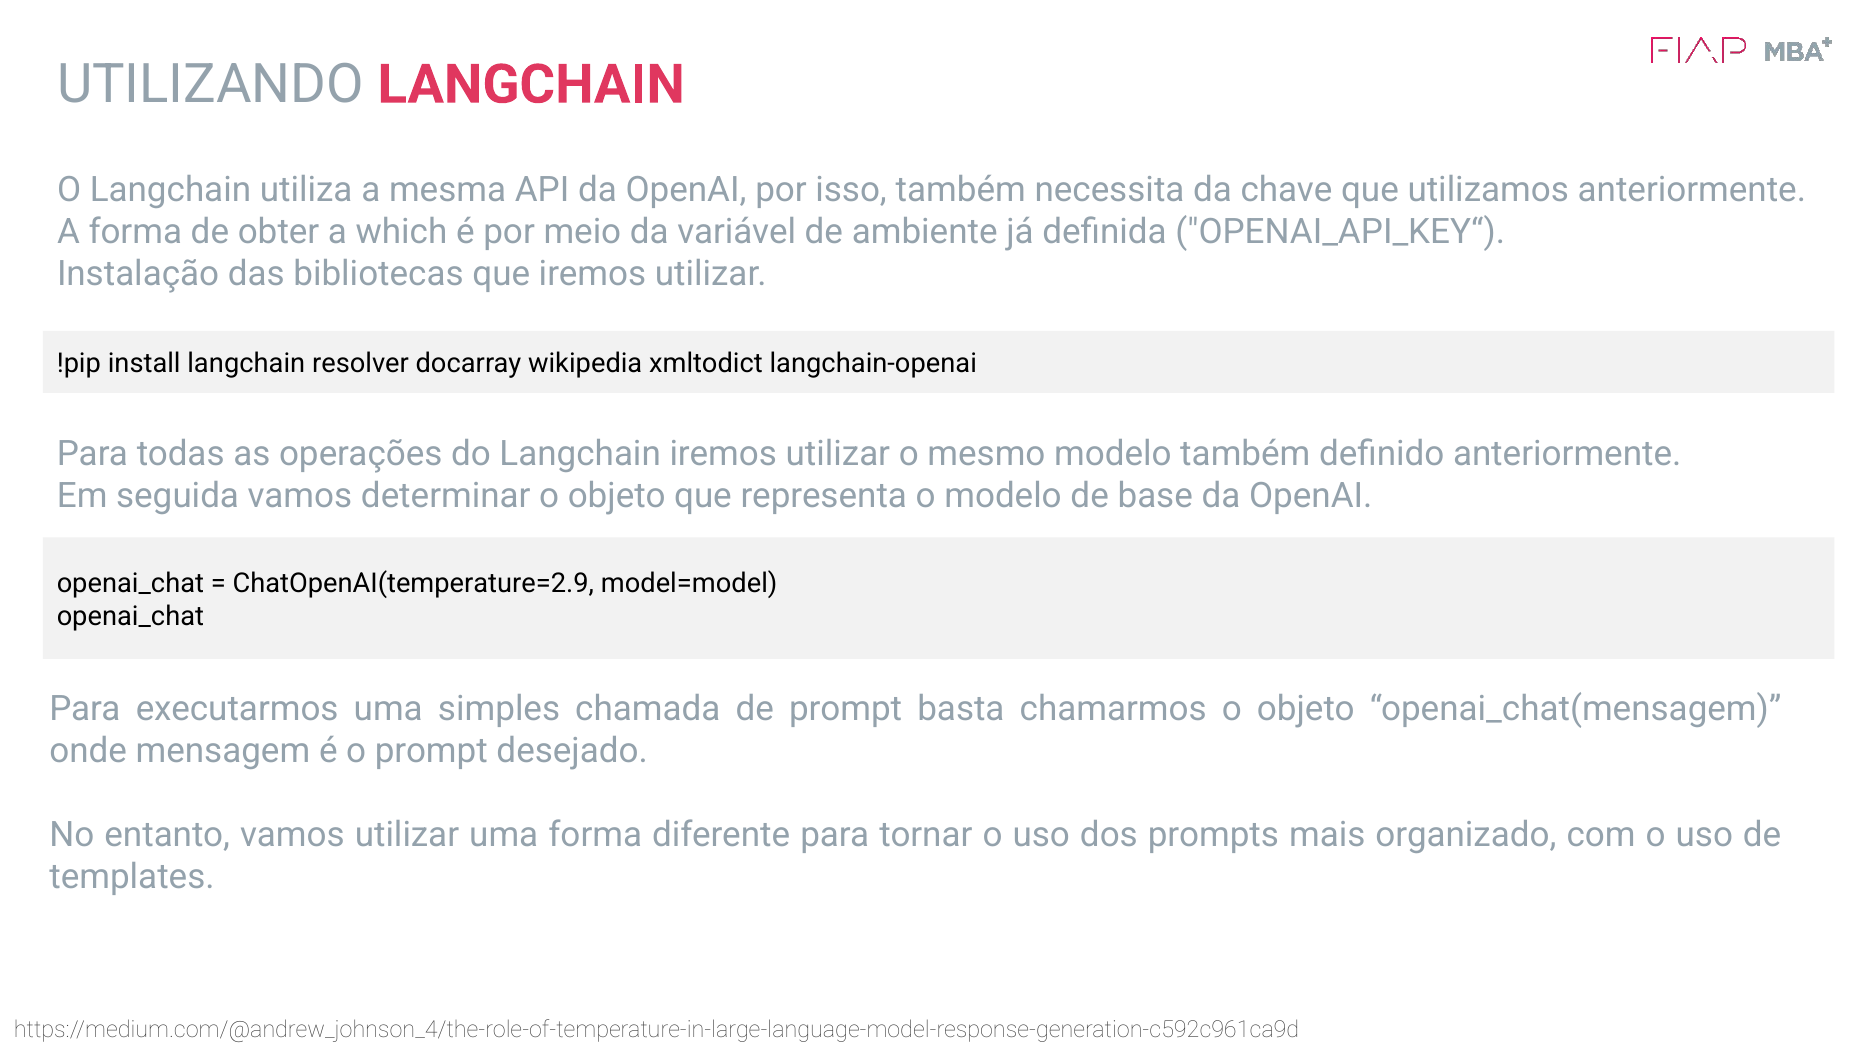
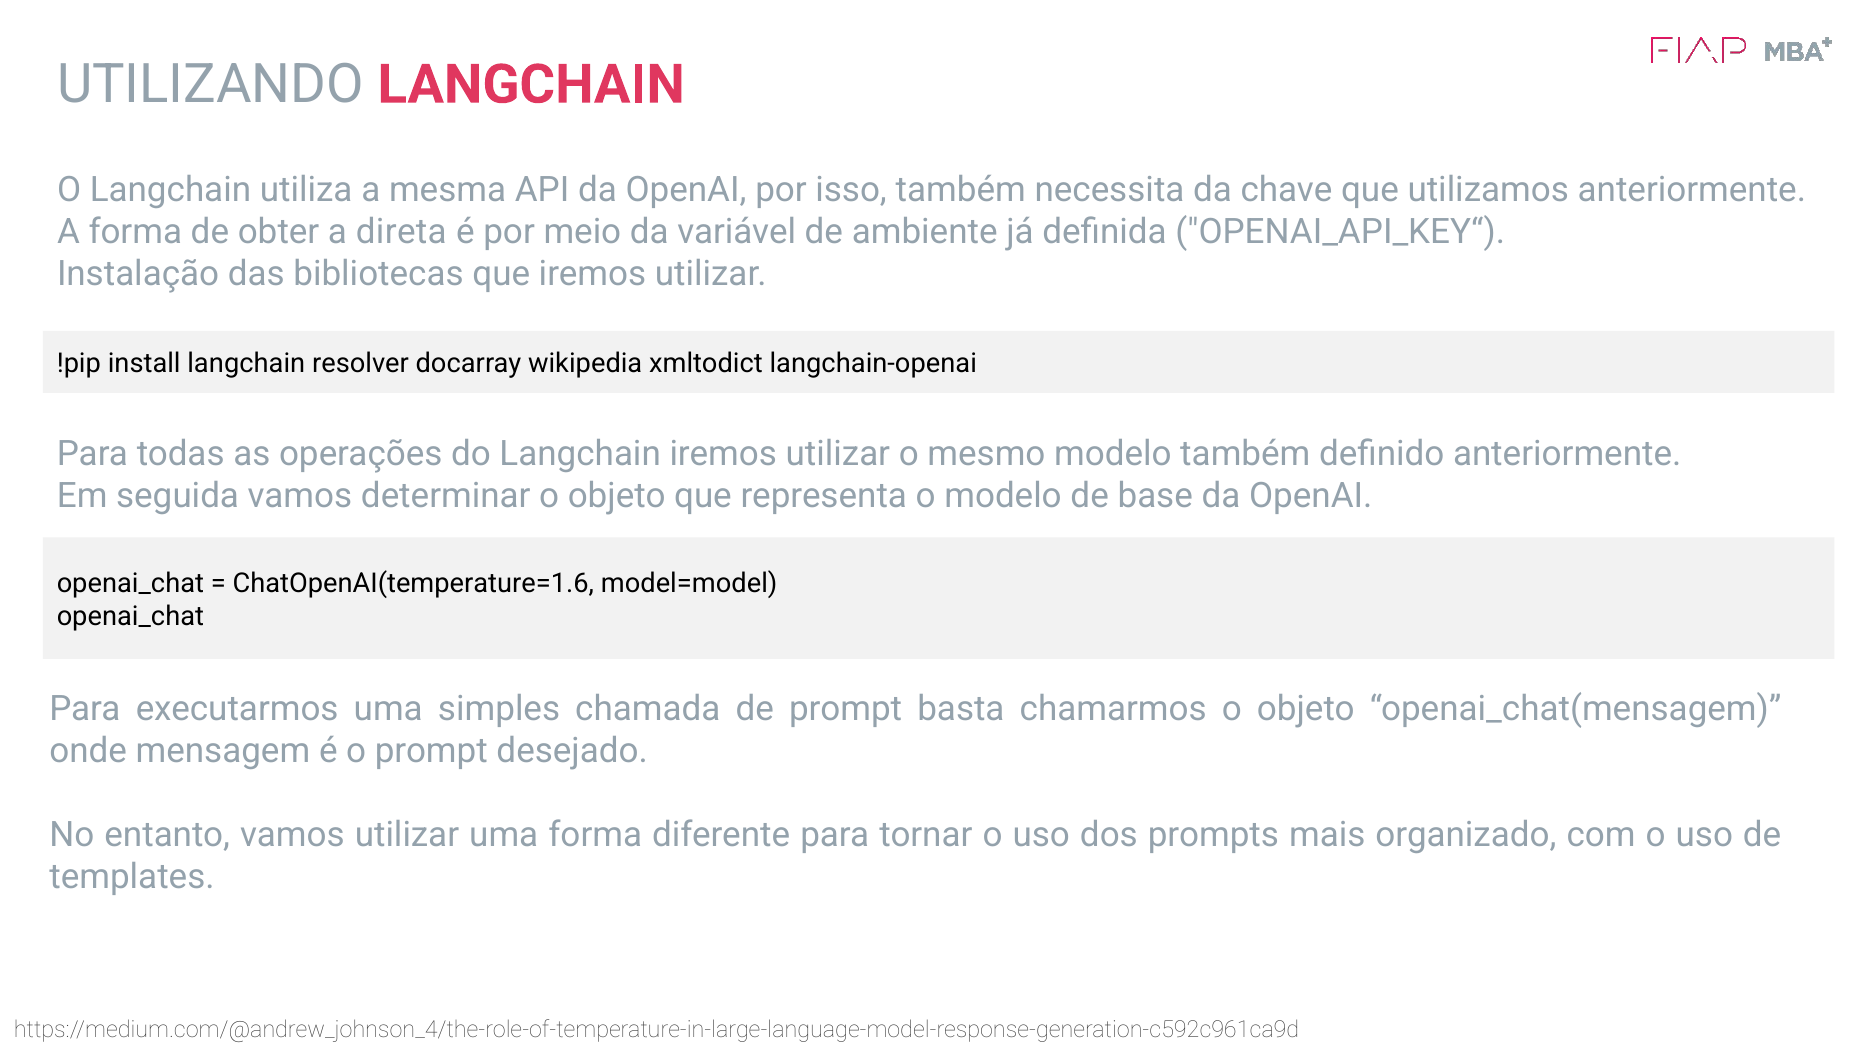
which: which -> direta
ChatOpenAI(temperature=2.9: ChatOpenAI(temperature=2.9 -> ChatOpenAI(temperature=1.6
